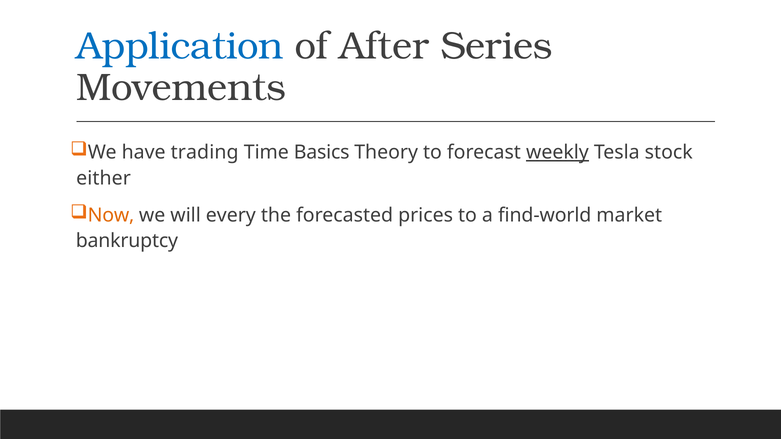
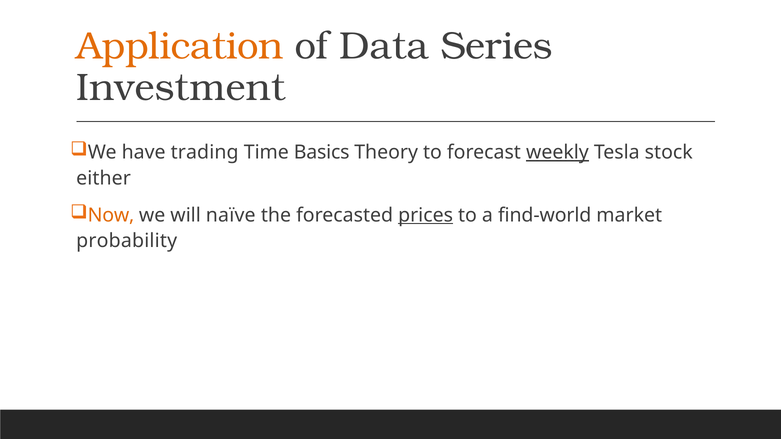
Application colour: blue -> orange
After: After -> Data
Movements: Movements -> Investment
every: every -> naïve
prices underline: none -> present
bankruptcy: bankruptcy -> probability
